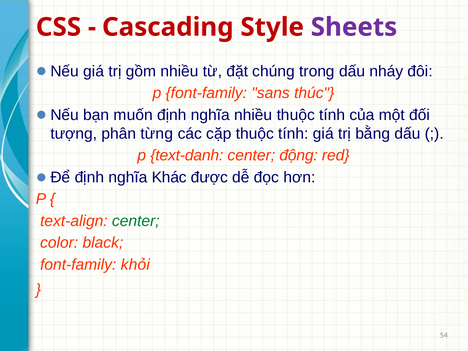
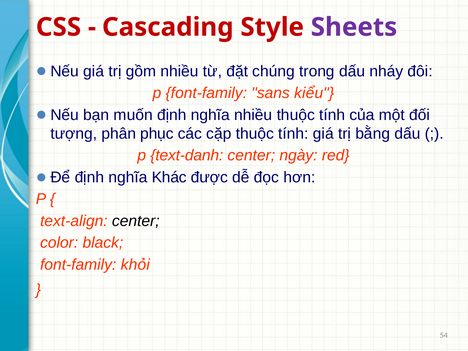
thúc: thúc -> kiểu
từng: từng -> phục
động: động -> ngày
center at (136, 221) colour: green -> black
